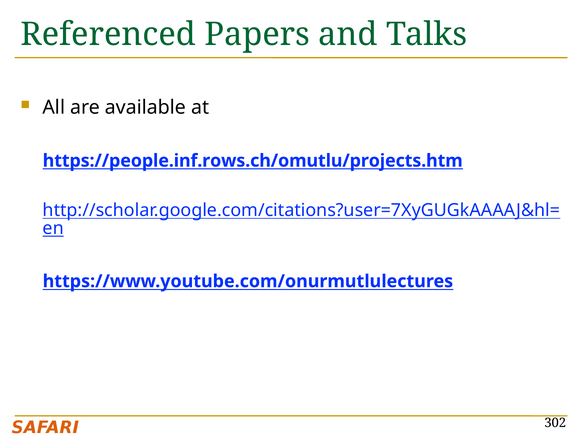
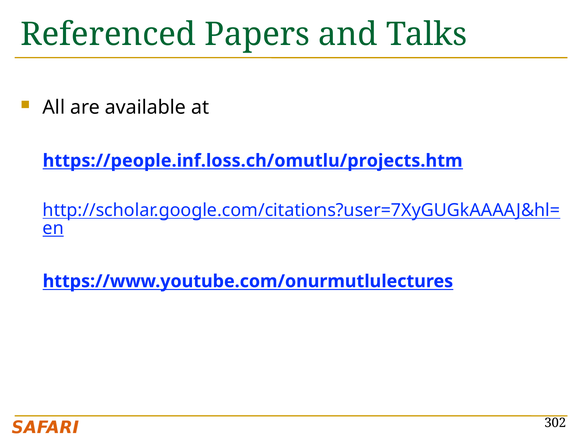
https://people.inf.rows.ch/omutlu/projects.htm: https://people.inf.rows.ch/omutlu/projects.htm -> https://people.inf.loss.ch/omutlu/projects.htm
